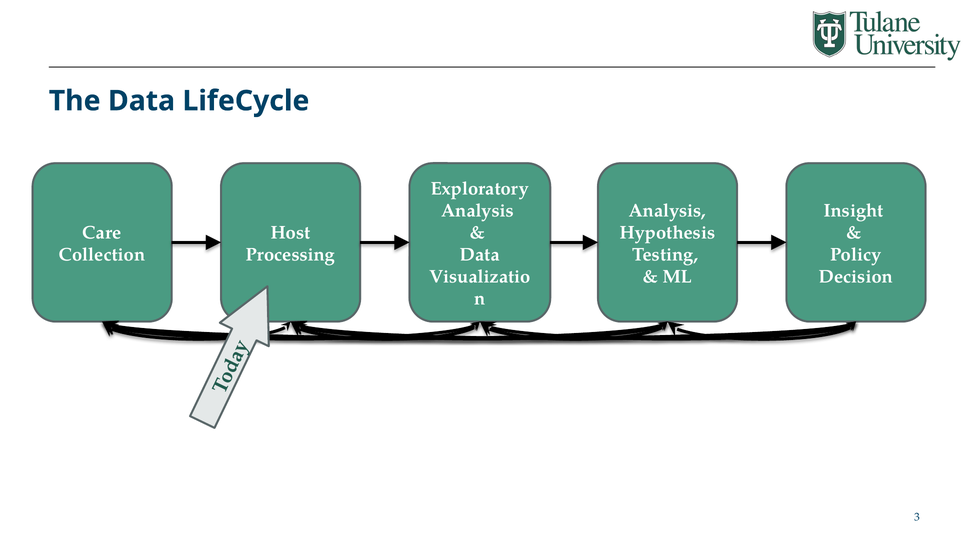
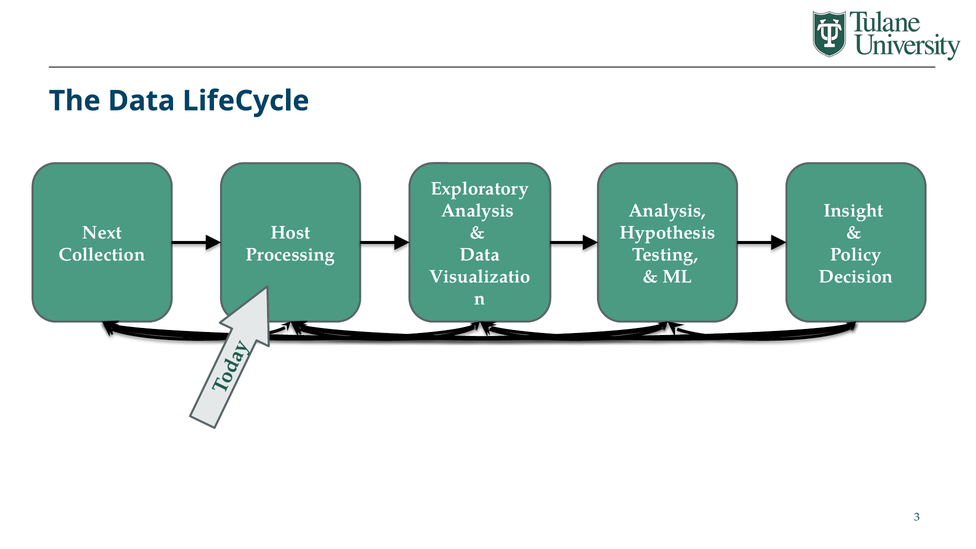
Care: Care -> Next
